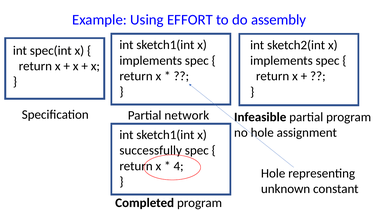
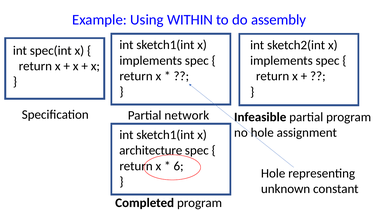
EFFORT: EFFORT -> WITHIN
successfully: successfully -> architecture
4: 4 -> 6
